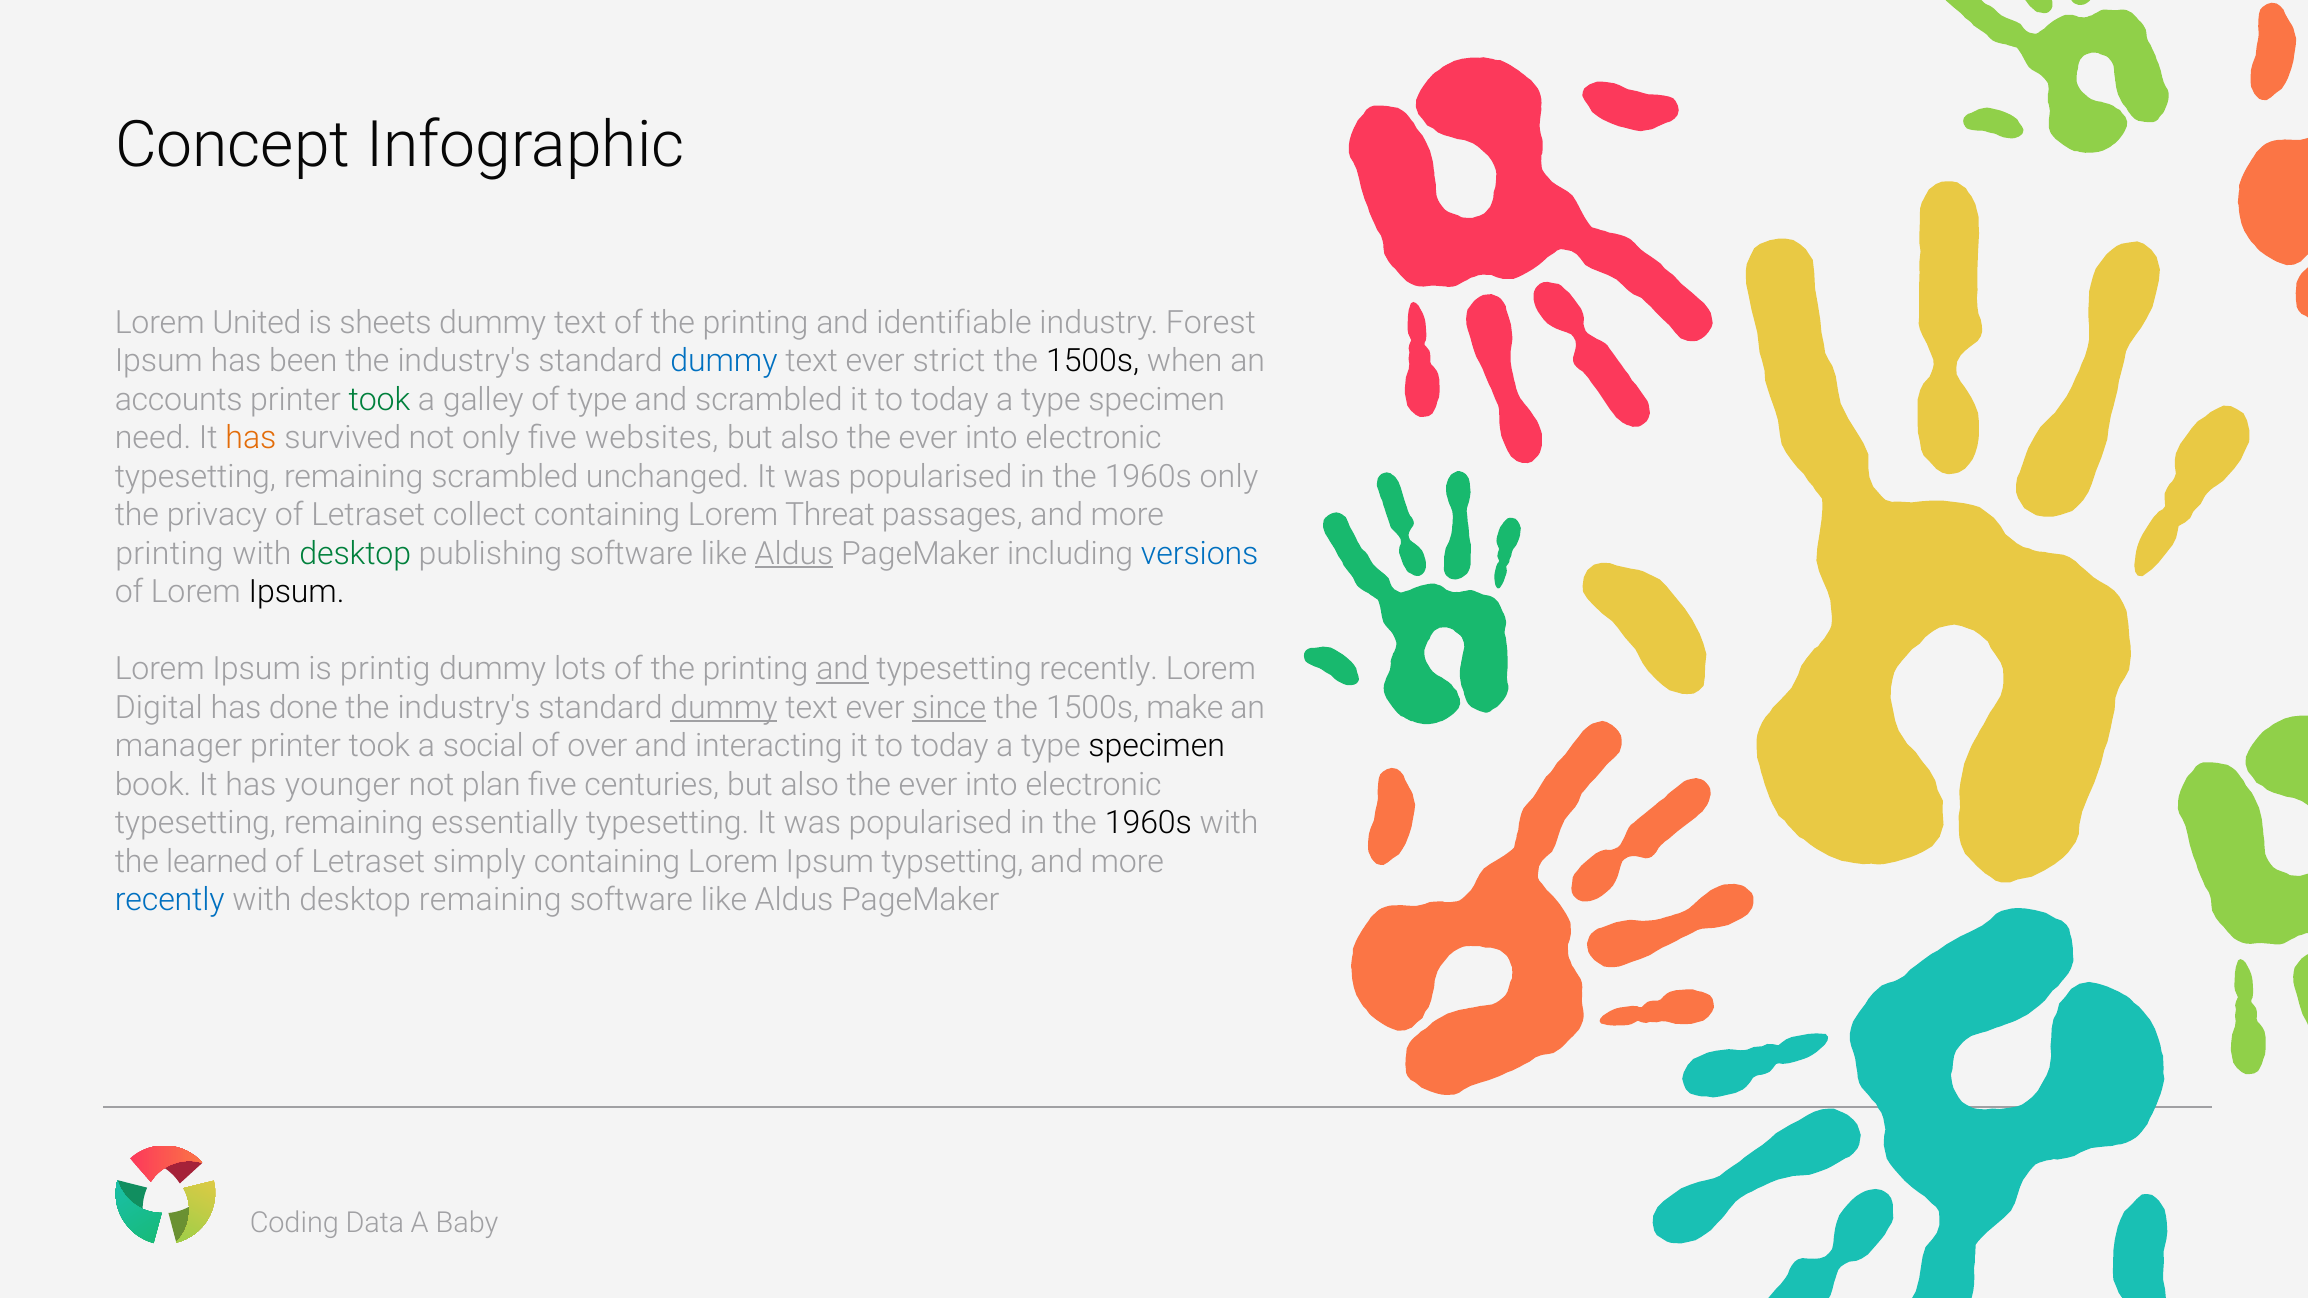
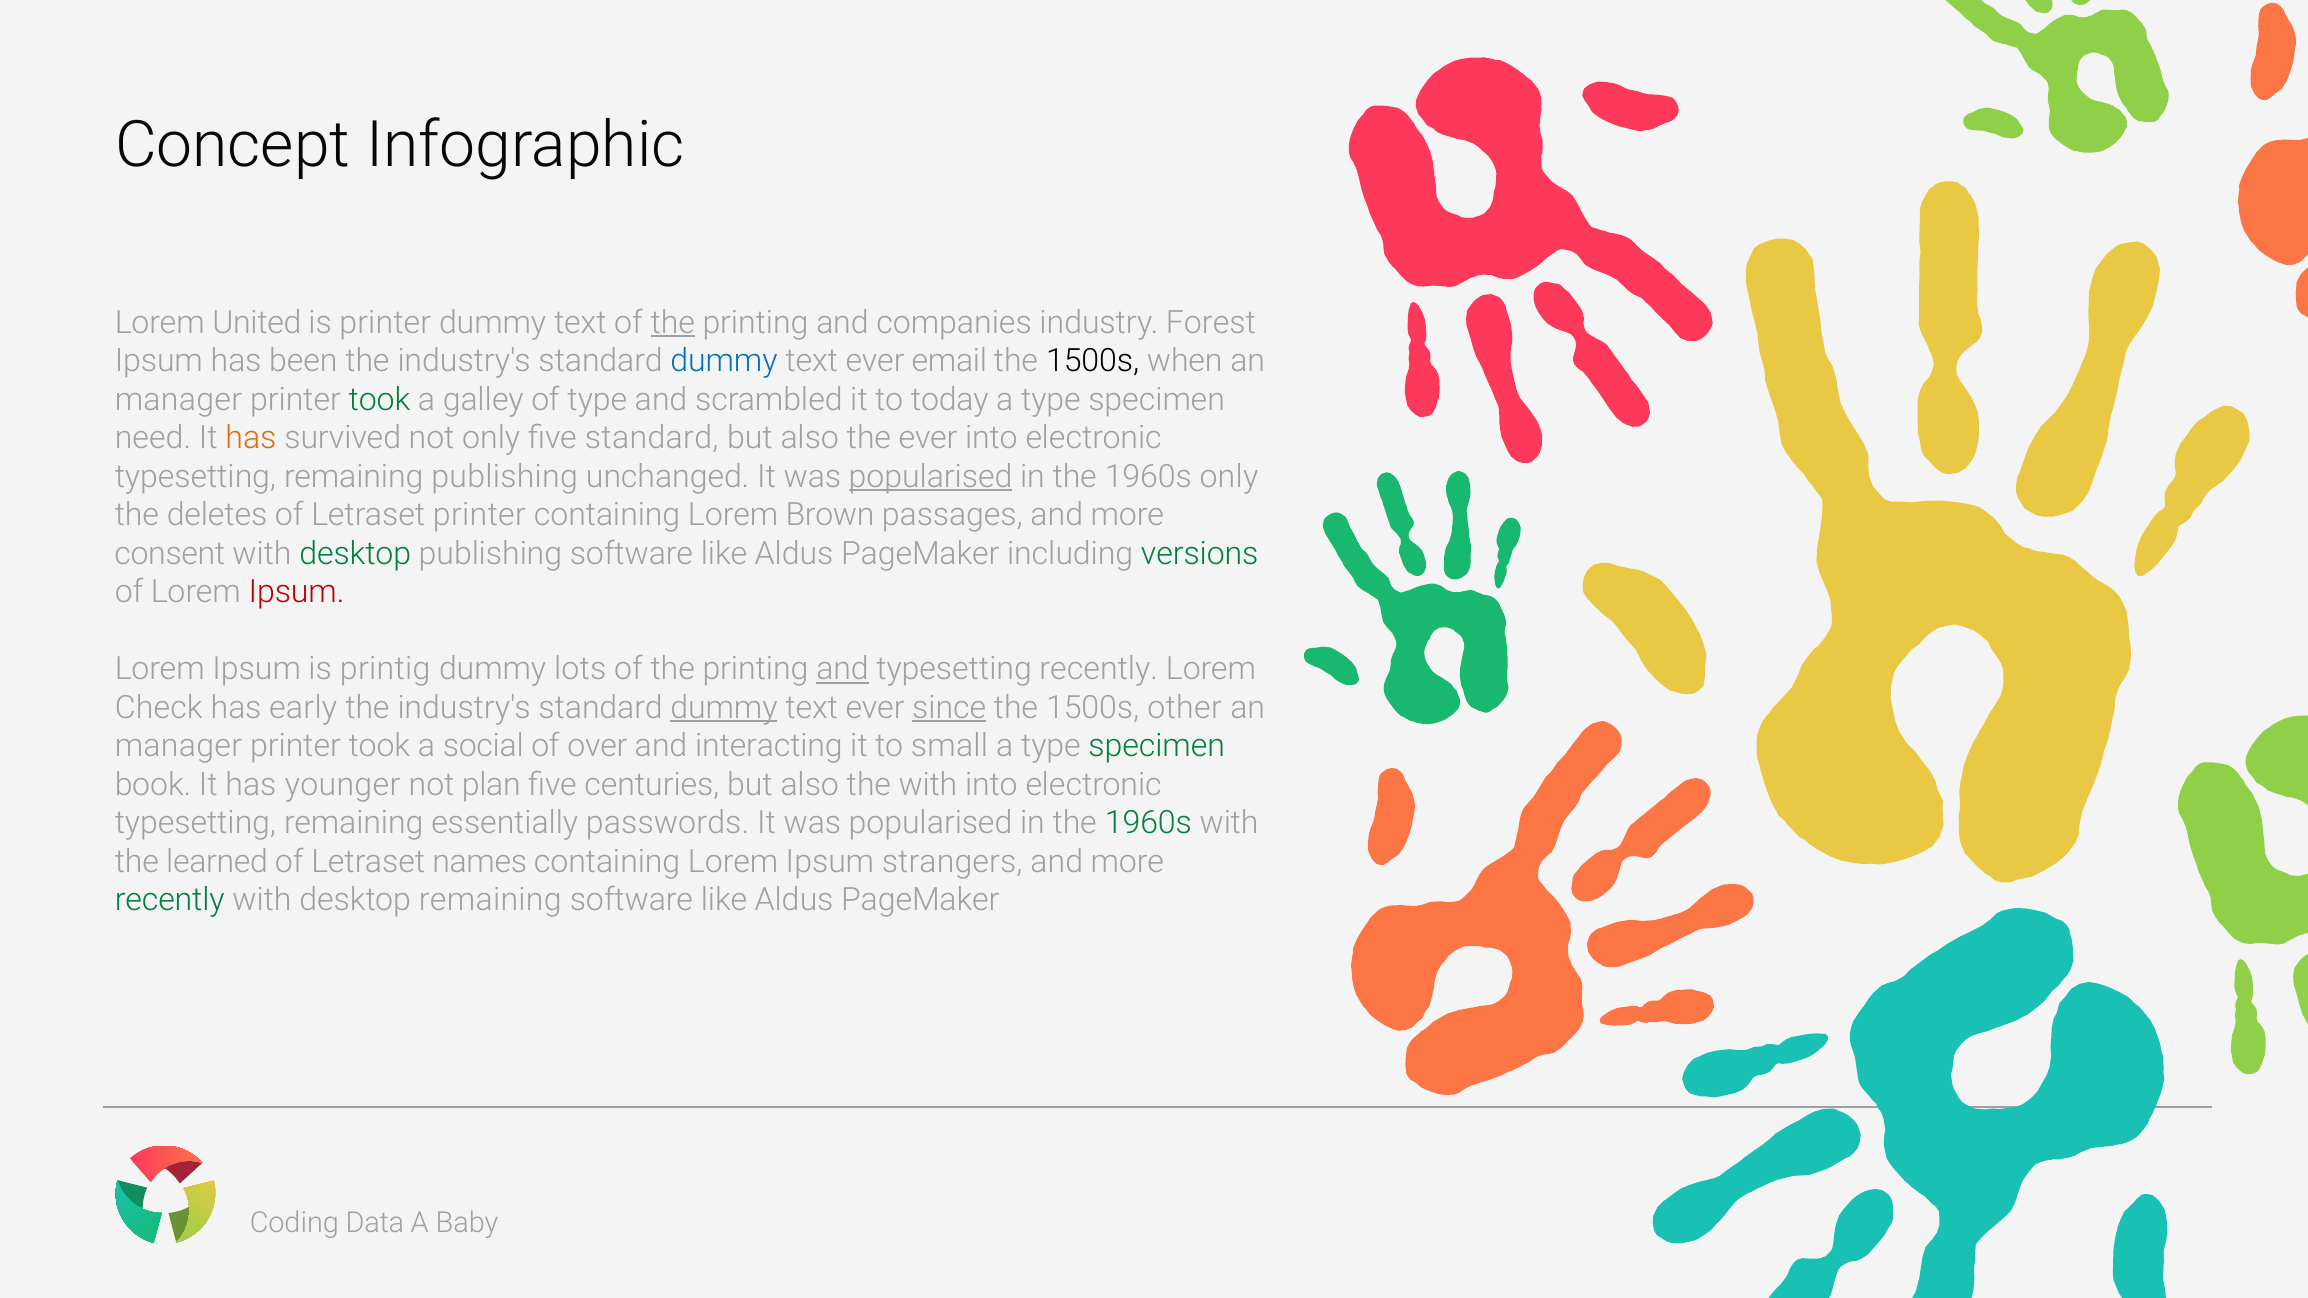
is sheets: sheets -> printer
the at (673, 323) underline: none -> present
identifiable: identifiable -> companies
strict: strict -> email
accounts at (179, 400): accounts -> manager
five websites: websites -> standard
remaining scrambled: scrambled -> publishing
popularised at (931, 477) underline: none -> present
privacy: privacy -> deletes
Letraset collect: collect -> printer
Threat: Threat -> Brown
printing at (170, 554): printing -> consent
Aldus at (794, 554) underline: present -> none
versions colour: blue -> green
Ipsum at (297, 592) colour: black -> red
Digital: Digital -> Check
done: done -> early
make: make -> other
today at (950, 746): today -> small
specimen at (1157, 746) colour: black -> green
ever at (928, 785): ever -> with
essentially typesetting: typesetting -> passwords
1960s at (1148, 823) colour: black -> green
simply: simply -> names
typsetting: typsetting -> strangers
recently at (170, 900) colour: blue -> green
